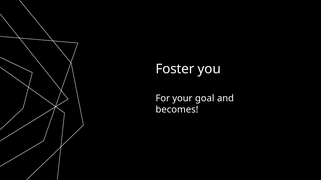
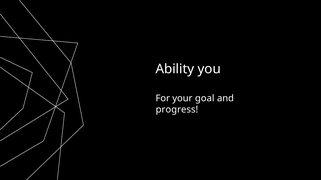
Foster: Foster -> Ability
becomes: becomes -> progress
